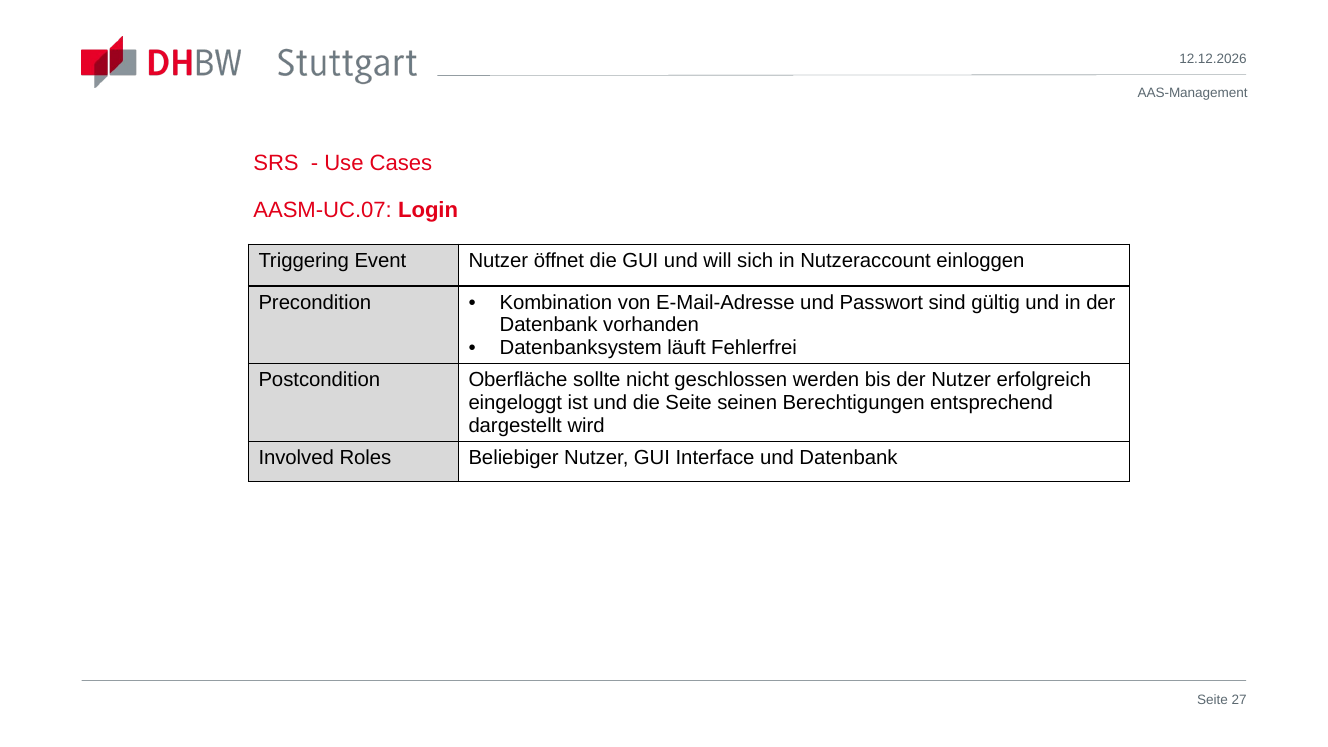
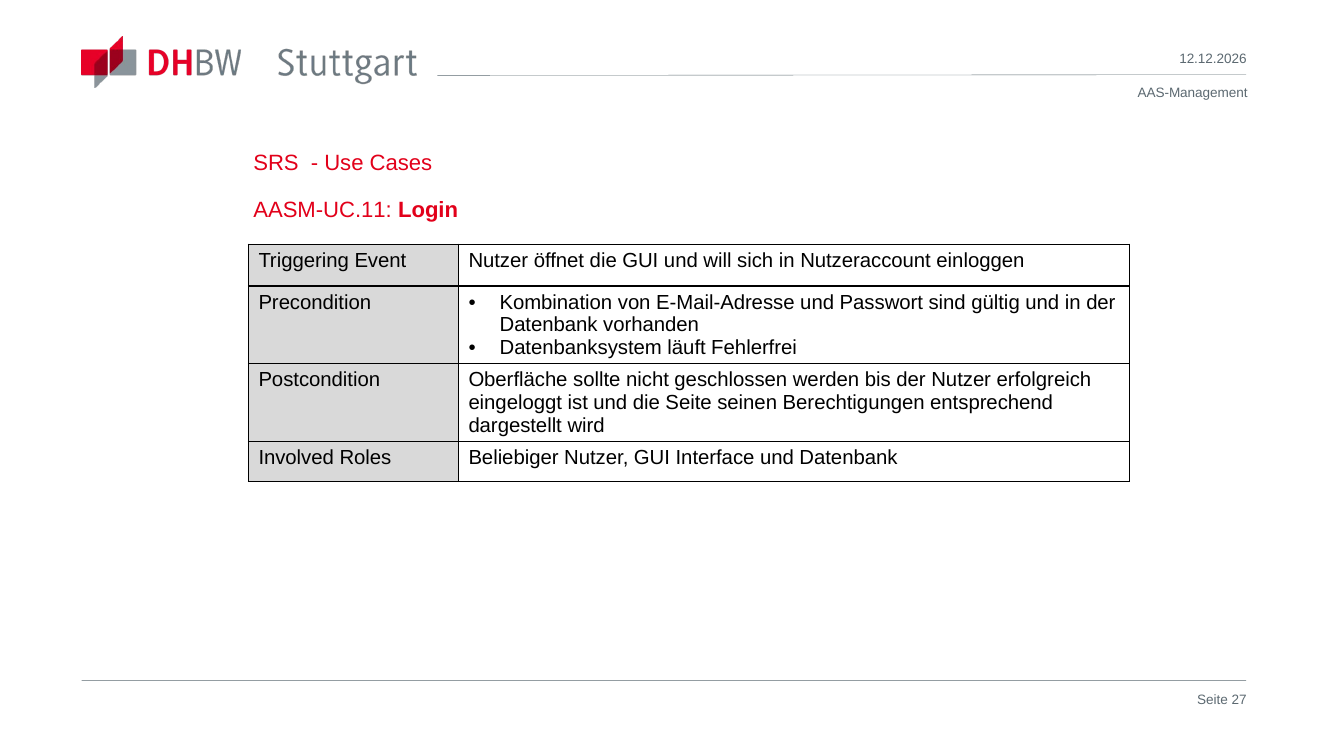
AASM-UC.07: AASM-UC.07 -> AASM-UC.11
